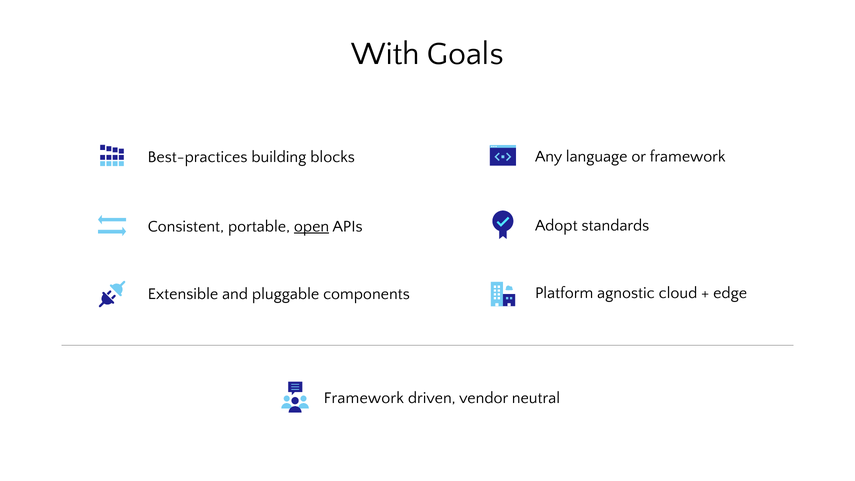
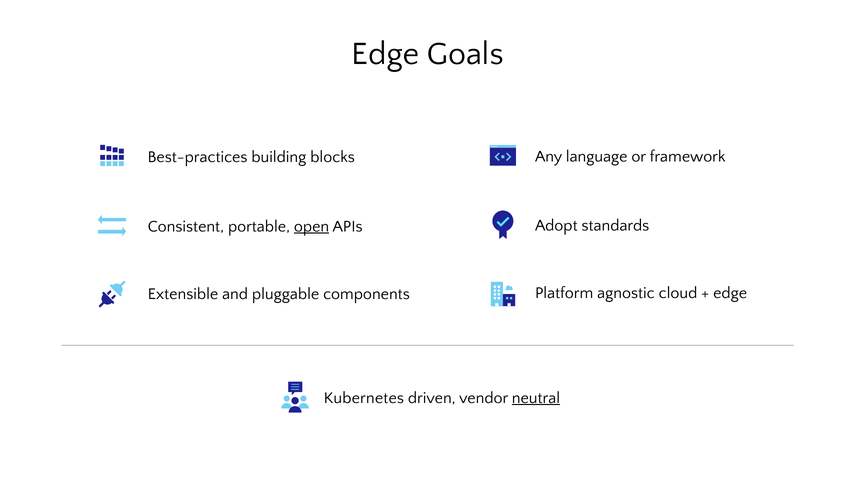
With at (386, 54): With -> Edge
Framework at (364, 398): Framework -> Kubernetes
neutral underline: none -> present
